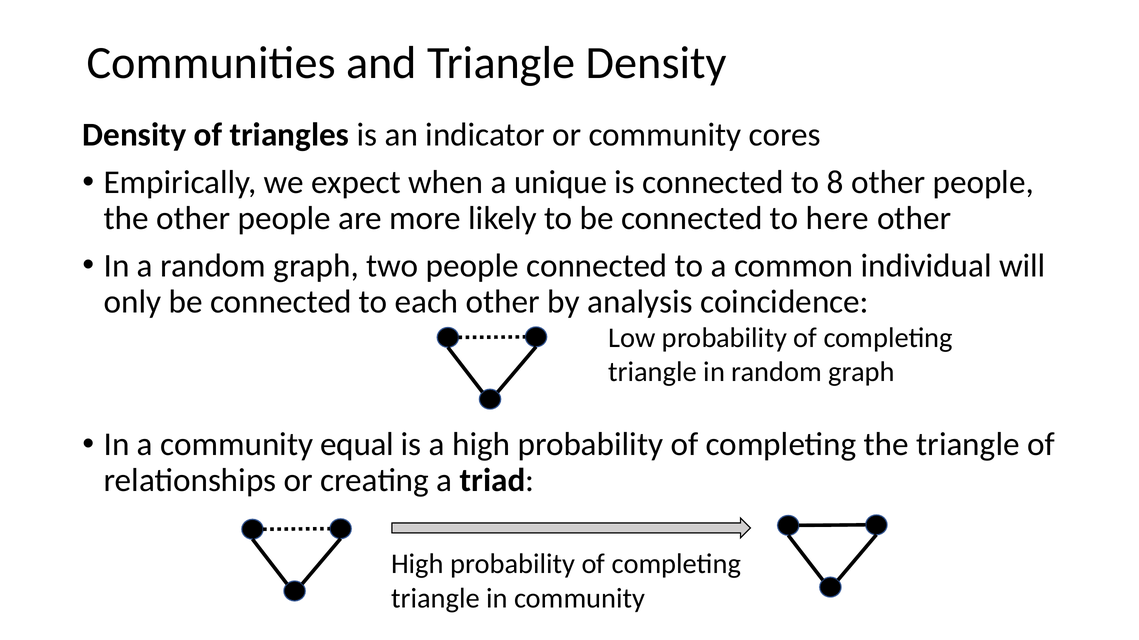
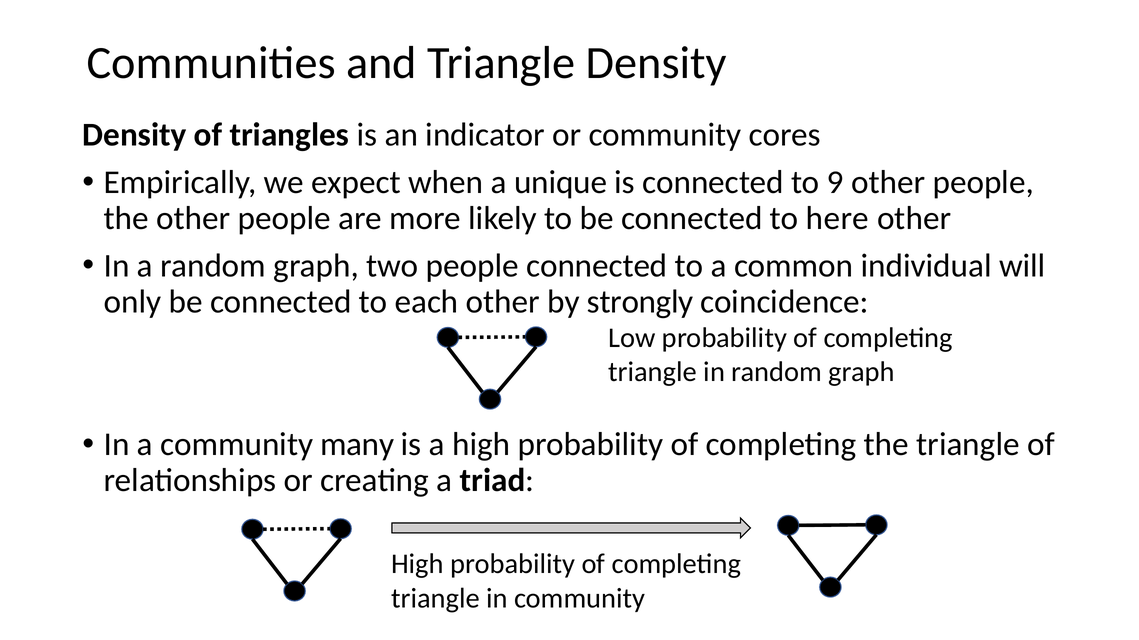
8: 8 -> 9
analysis: analysis -> strongly
equal: equal -> many
